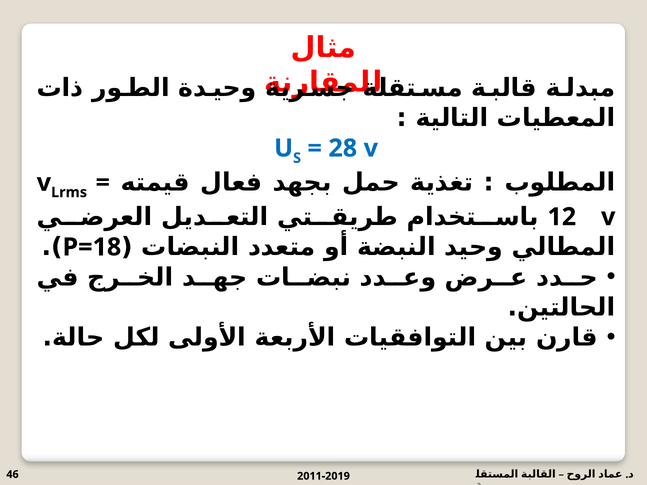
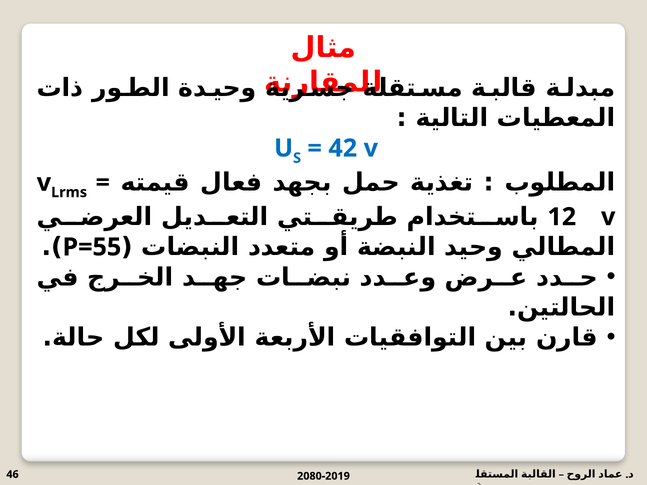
28: 28 -> 42
P=18: P=18 -> P=55
2011-2019: 2011-2019 -> 2080-2019
